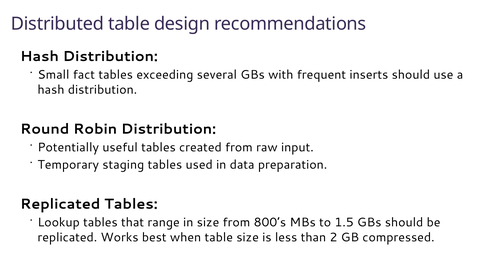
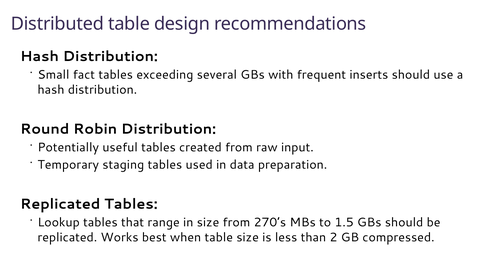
800’s: 800’s -> 270’s
